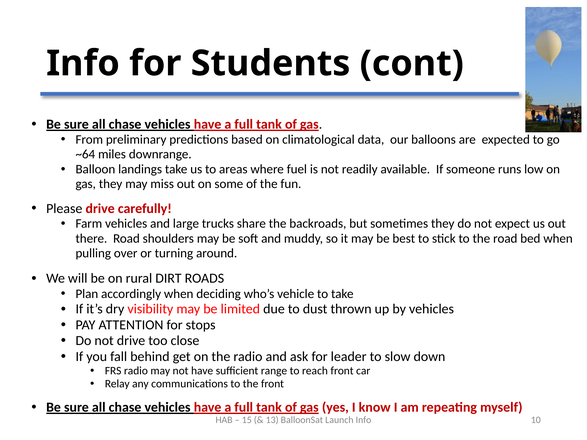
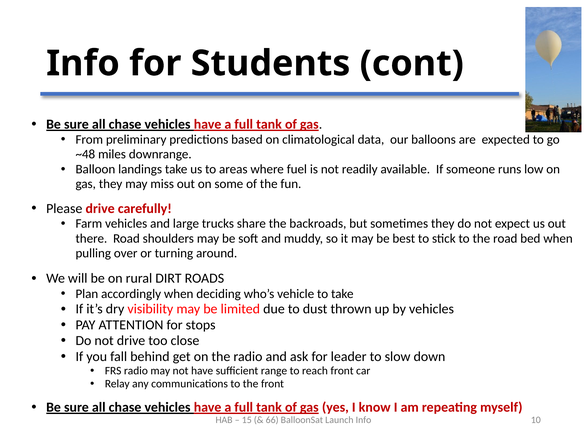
~64: ~64 -> ~48
13: 13 -> 66
